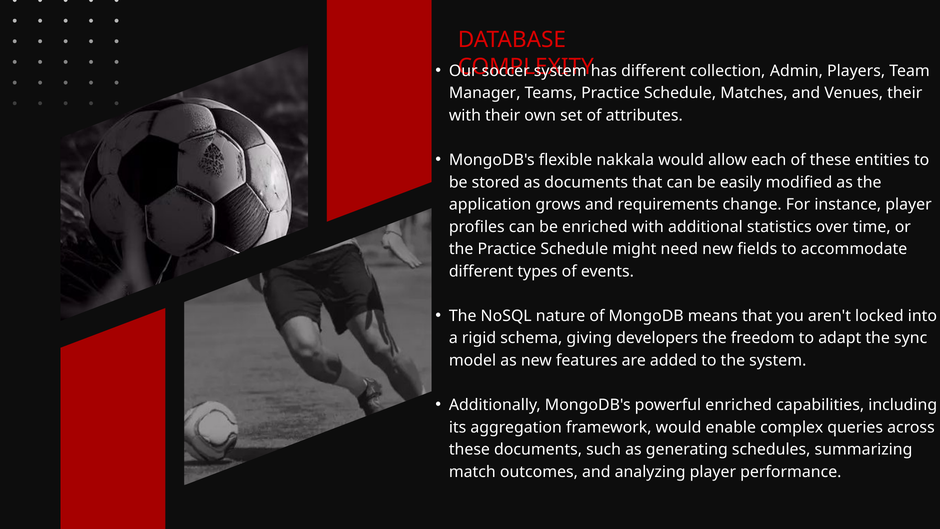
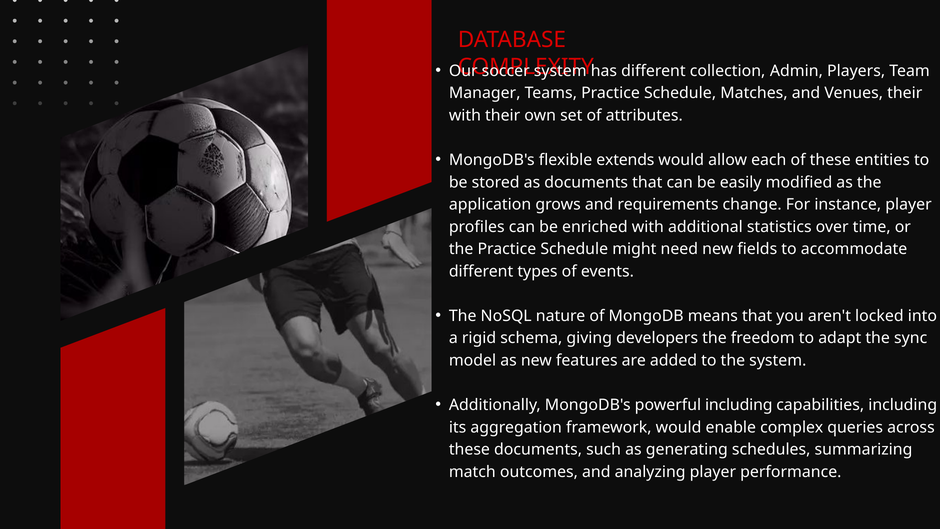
nakkala: nakkala -> extends
powerful enriched: enriched -> including
